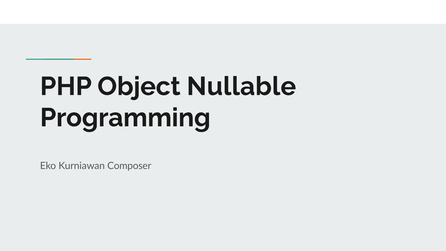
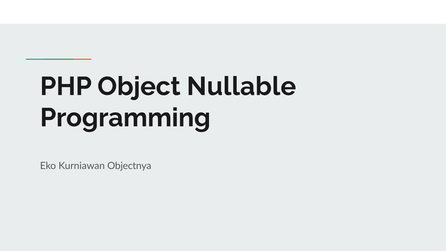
Composer: Composer -> Objectnya
